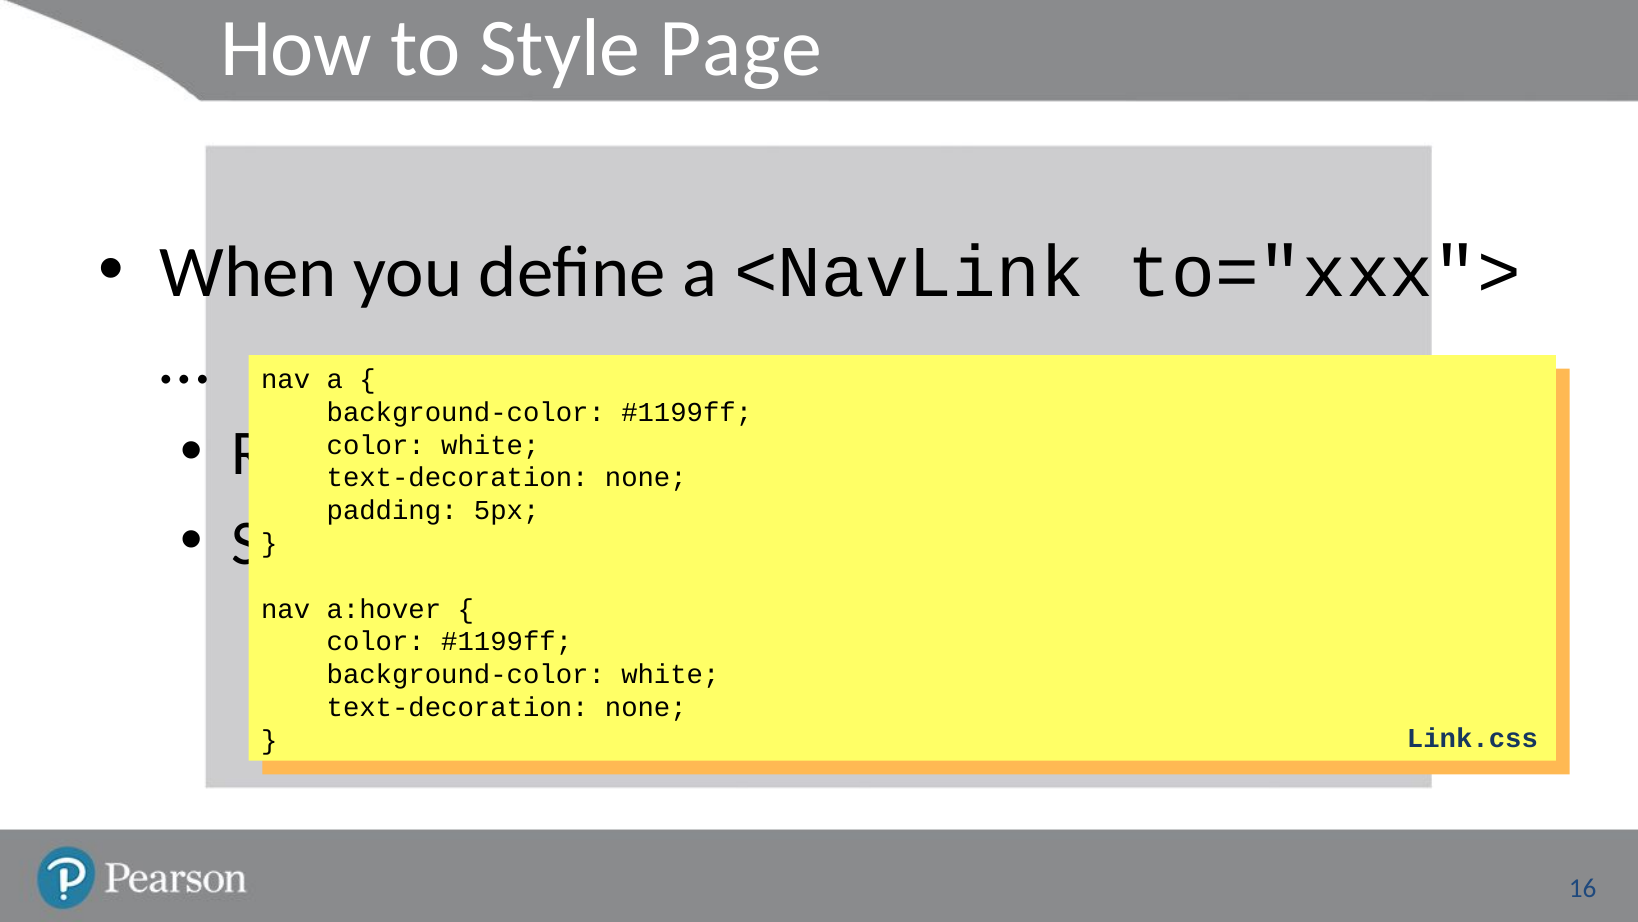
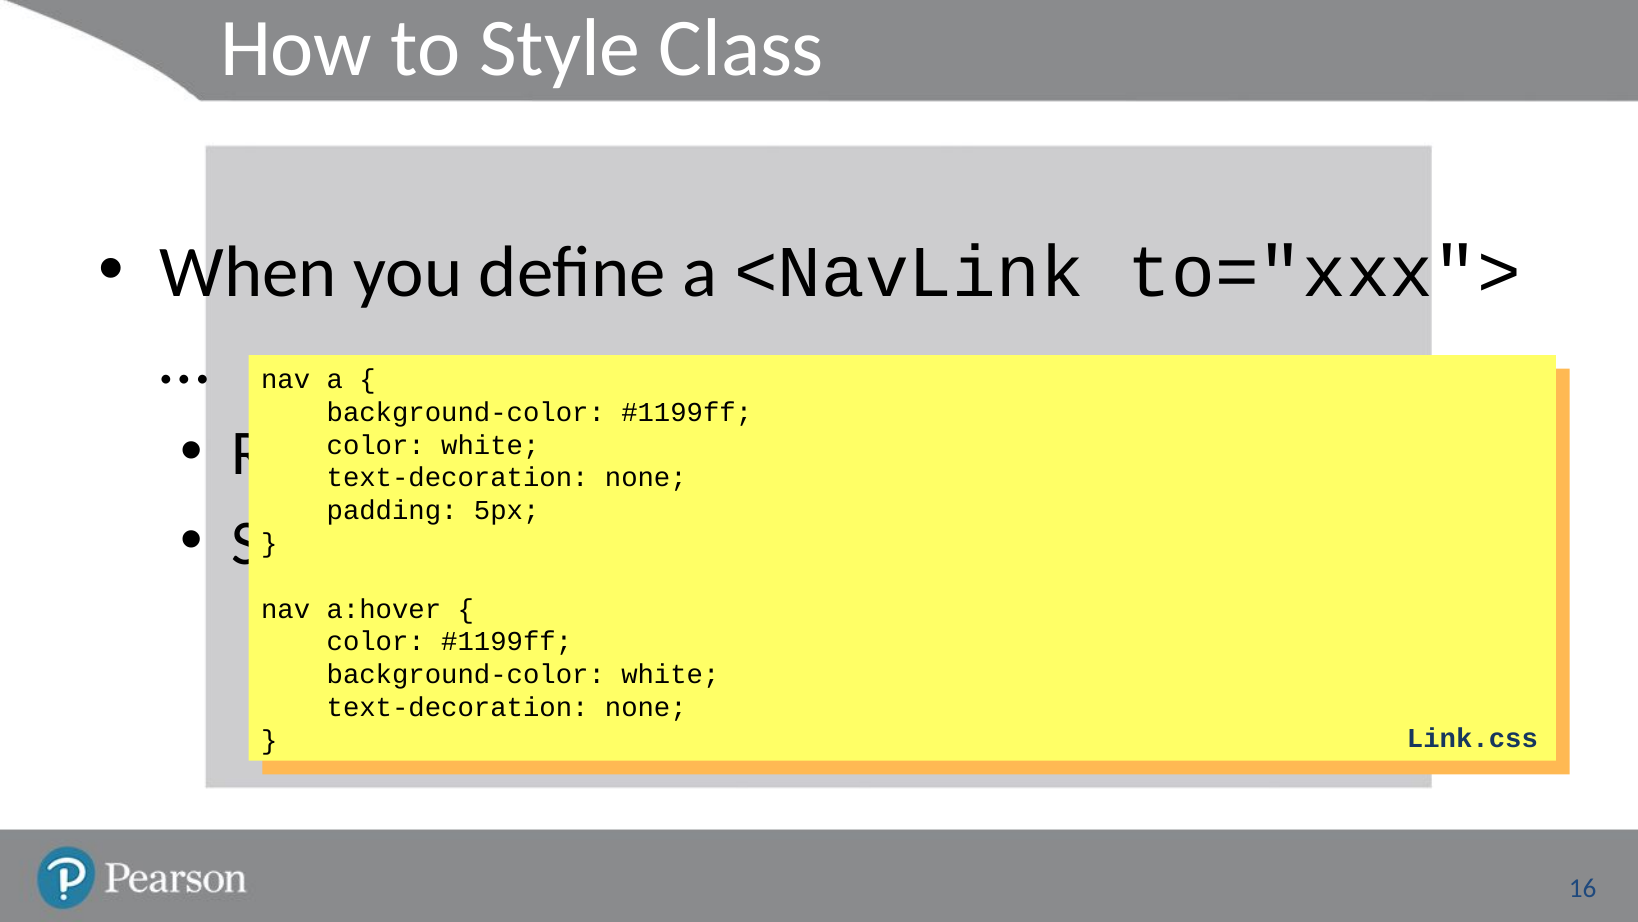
Page: Page -> Class
